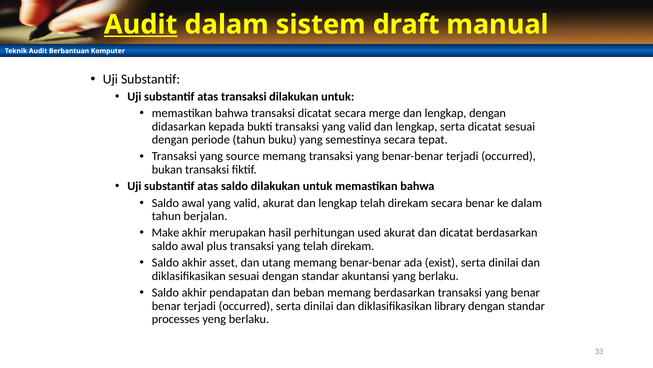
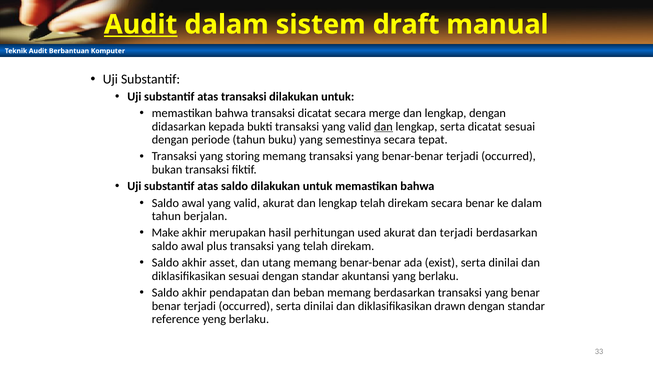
dan at (383, 126) underline: none -> present
source: source -> storing
dan dicatat: dicatat -> terjadi
library: library -> drawn
processes: processes -> reference
